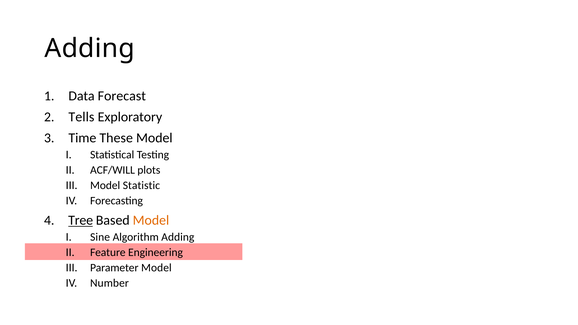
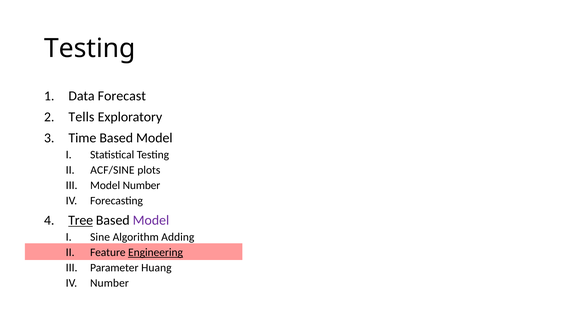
Adding at (90, 49): Adding -> Testing
Time These: These -> Based
ACF/WILL: ACF/WILL -> ACF/SINE
Model Statistic: Statistic -> Number
Model at (151, 220) colour: orange -> purple
Engineering underline: none -> present
Parameter Model: Model -> Huang
